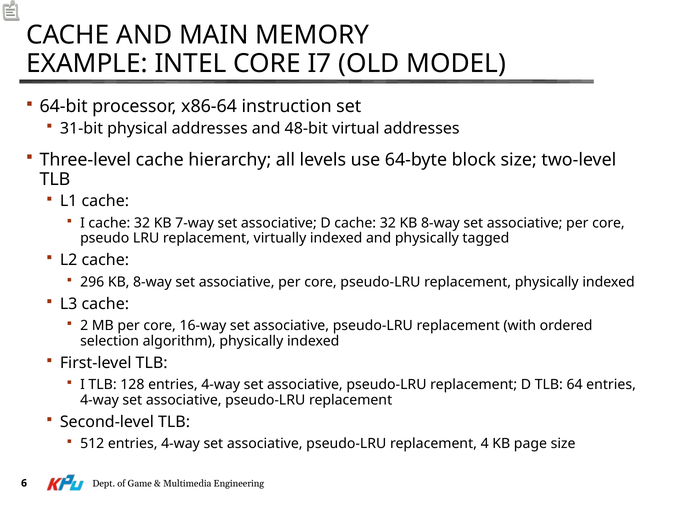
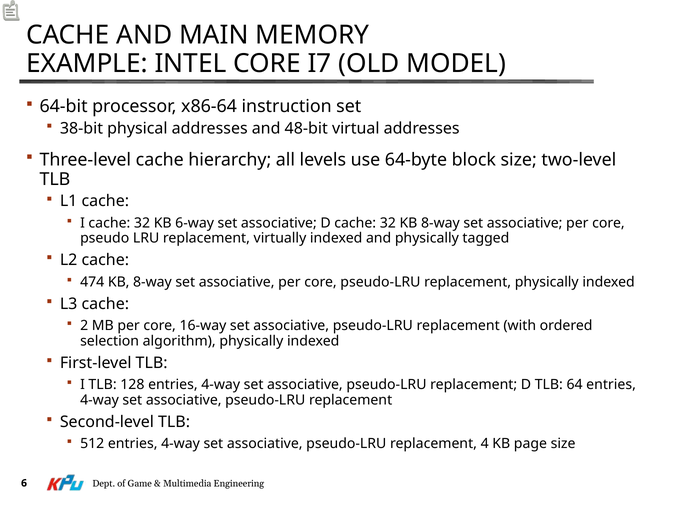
31-bit: 31-bit -> 38-bit
7-way: 7-way -> 6-way
296: 296 -> 474
